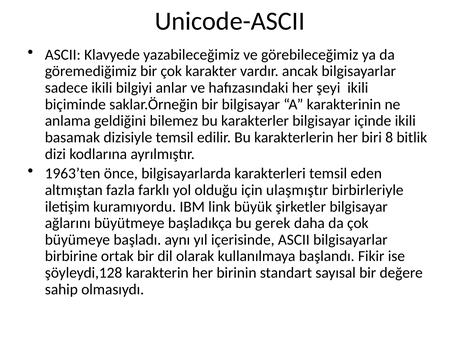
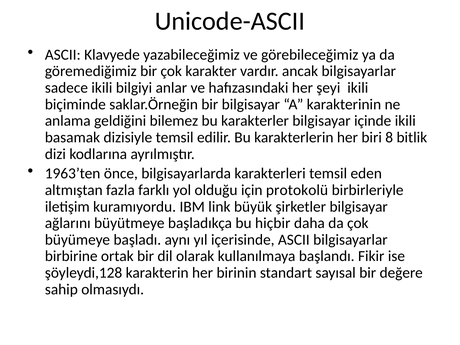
ulaşmıştır: ulaşmıştır -> protokolü
gerek: gerek -> hiçbir
